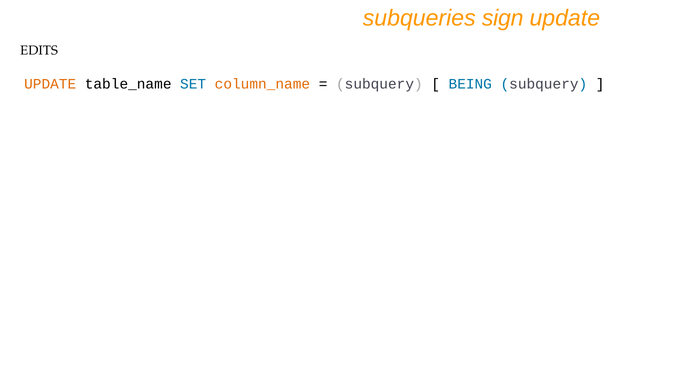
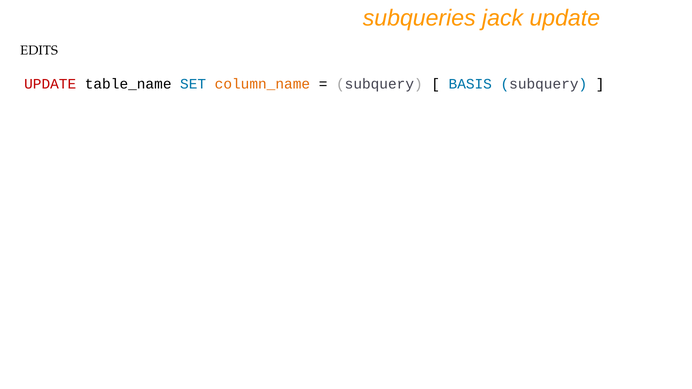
sign: sign -> jack
UPDATE at (50, 84) colour: orange -> red
BEING: BEING -> BASIS
